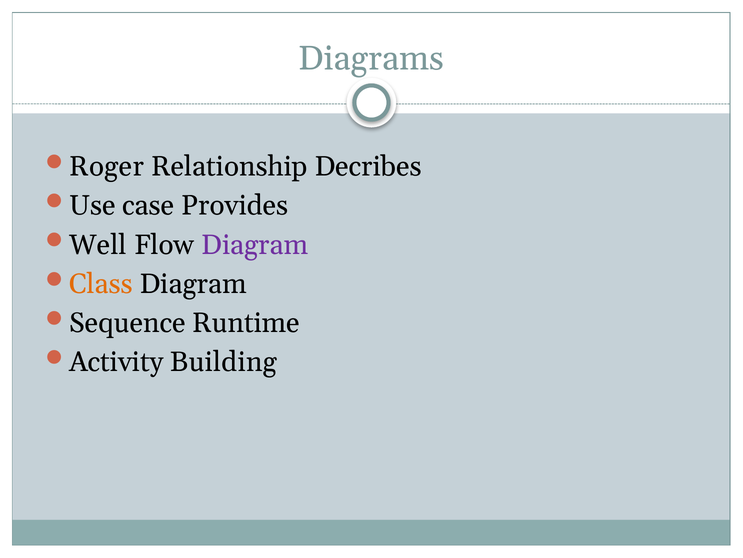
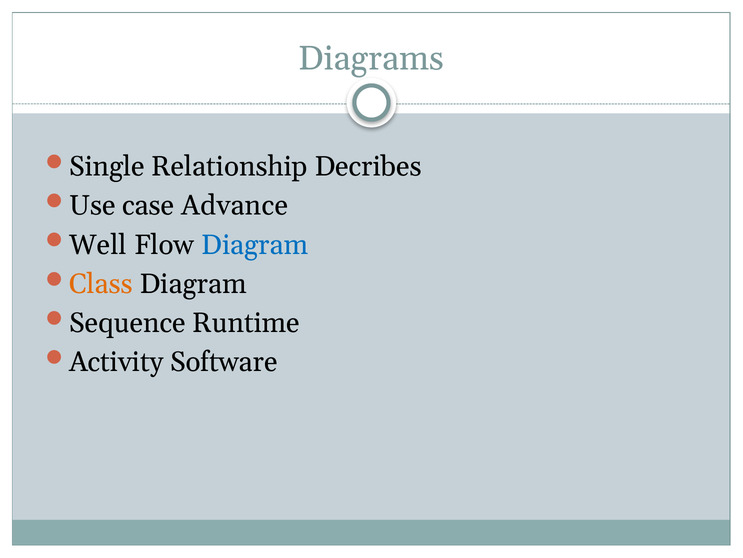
Roger: Roger -> Single
Provides: Provides -> Advance
Diagram at (255, 245) colour: purple -> blue
Building: Building -> Software
